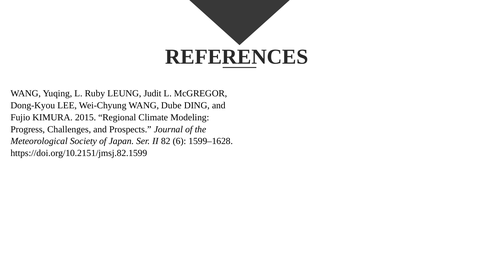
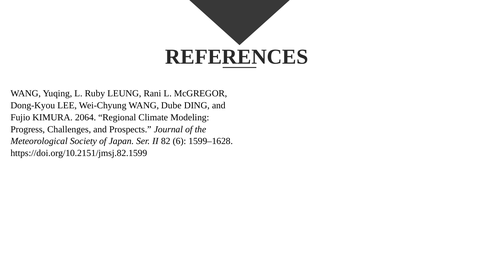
Judit: Judit -> Rani
2015: 2015 -> 2064
